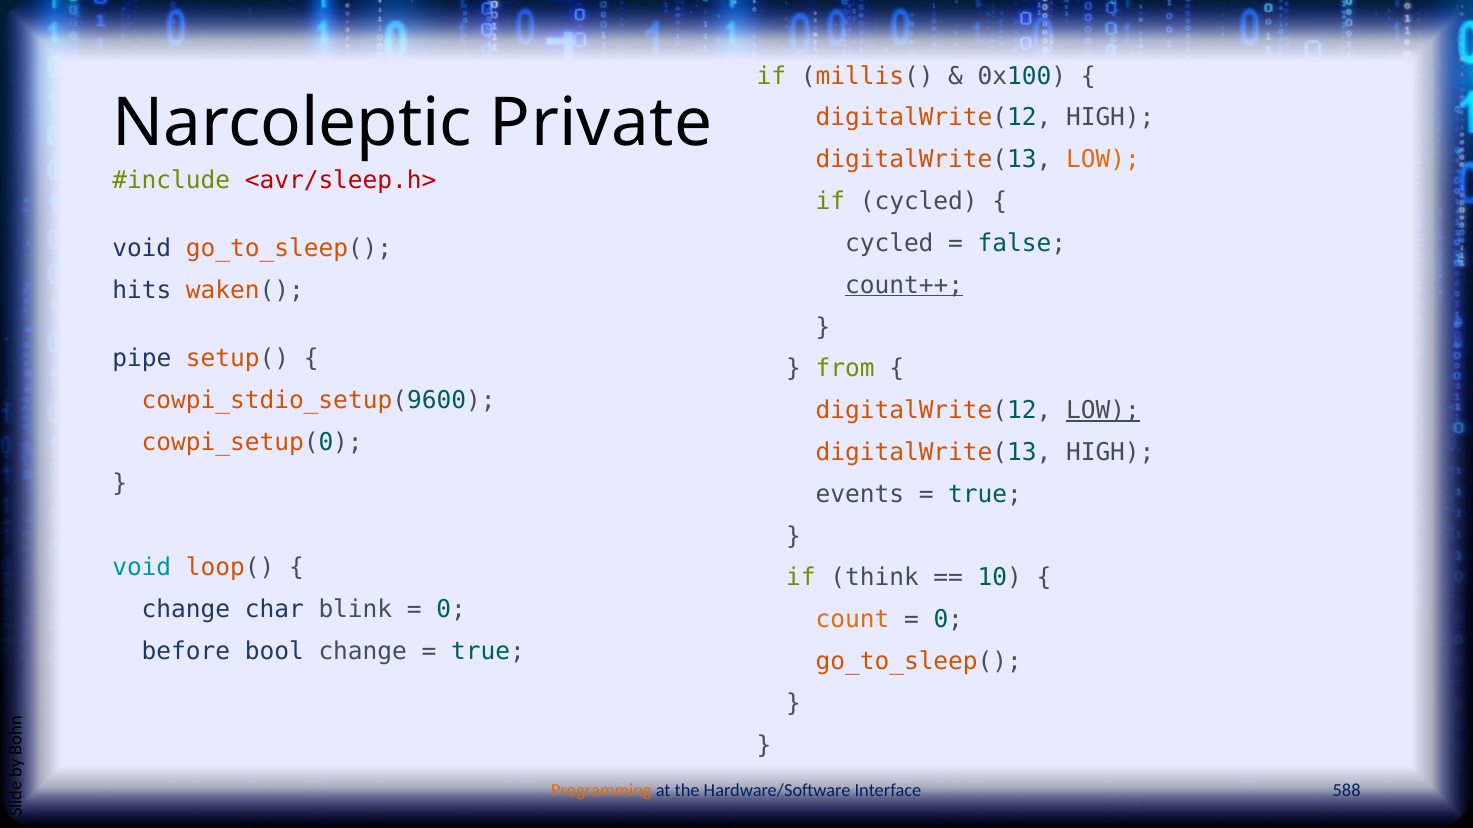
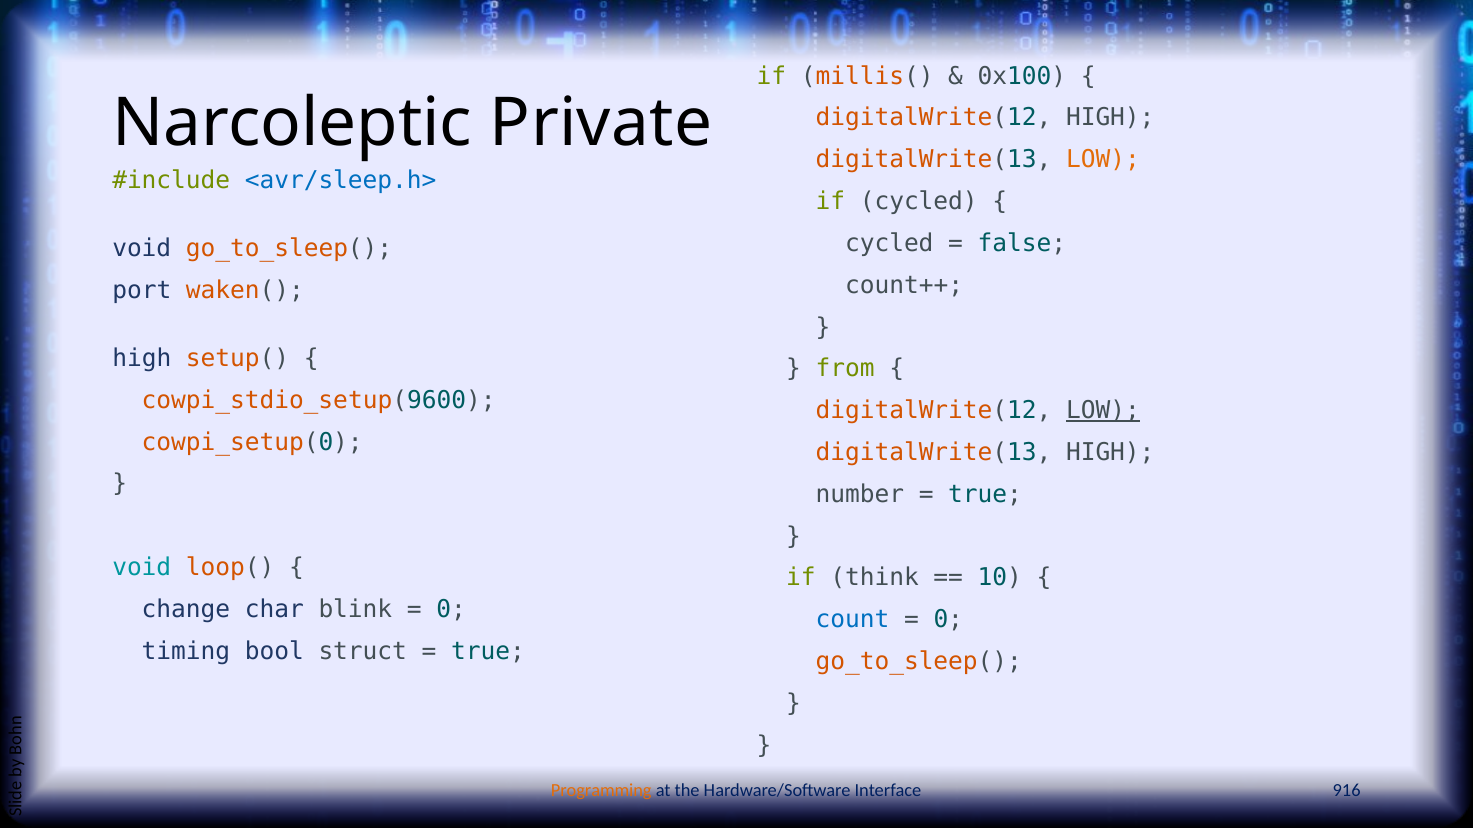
<avr/sleep.h> colour: red -> blue
count++ underline: present -> none
hits: hits -> port
pipe at (142, 359): pipe -> high
events: events -> number
count colour: orange -> blue
before: before -> timing
bool change: change -> struct
588: 588 -> 916
